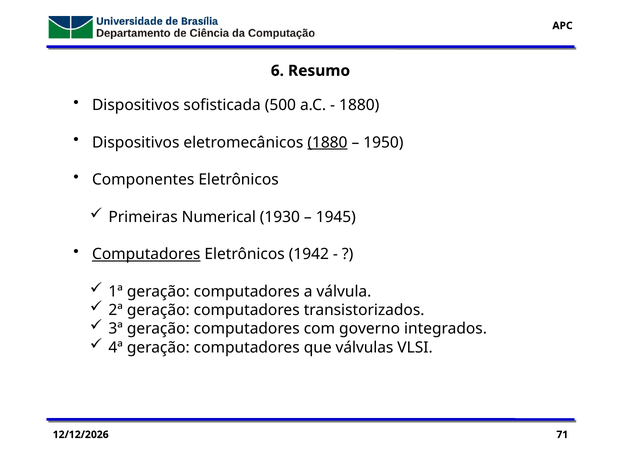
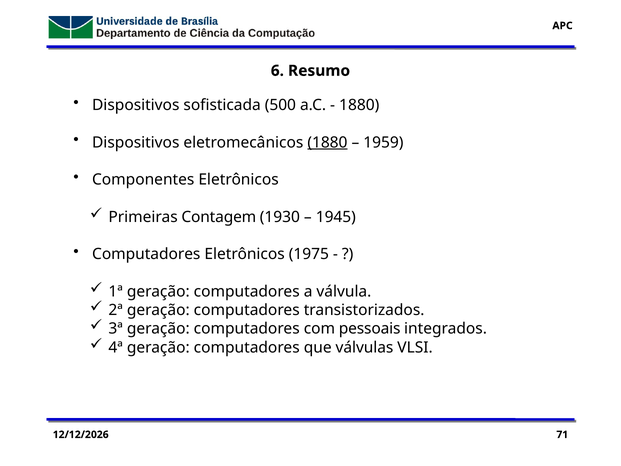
1950: 1950 -> 1959
Numerical: Numerical -> Contagem
Computadores at (146, 254) underline: present -> none
1942: 1942 -> 1975
governo: governo -> pessoais
